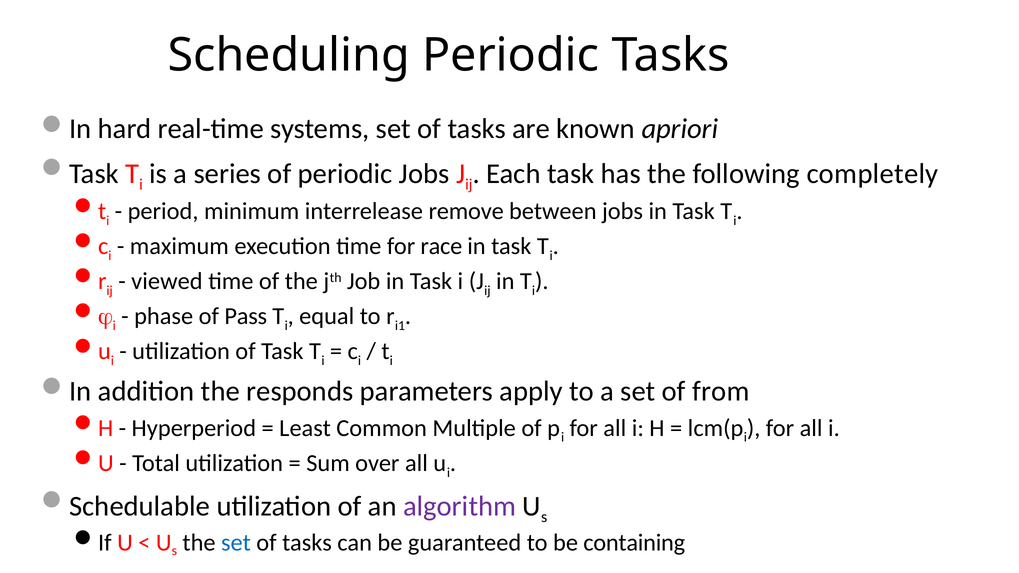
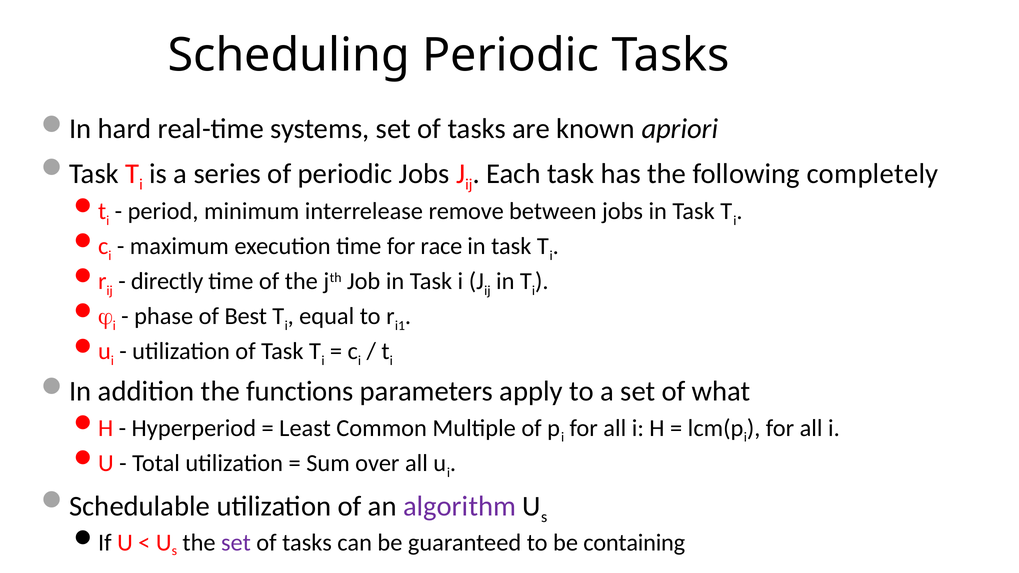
viewed: viewed -> directly
Pass: Pass -> Best
responds: responds -> functions
from: from -> what
set at (236, 543) colour: blue -> purple
